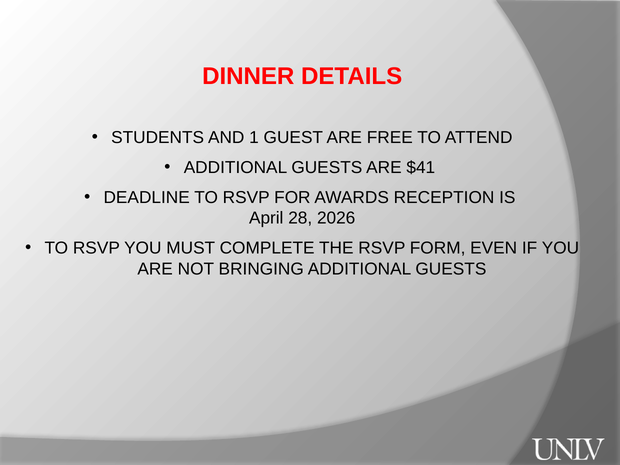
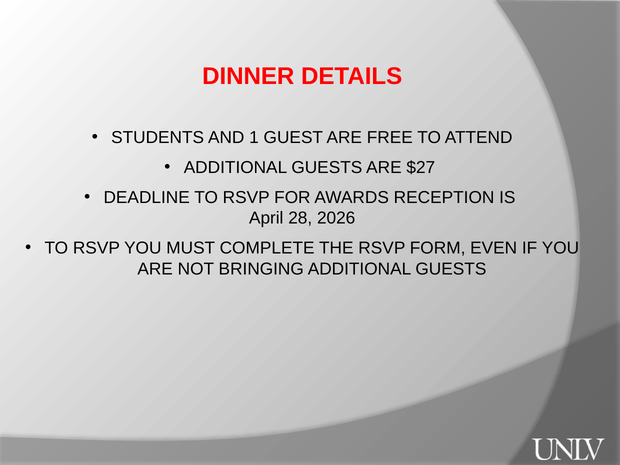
$41: $41 -> $27
